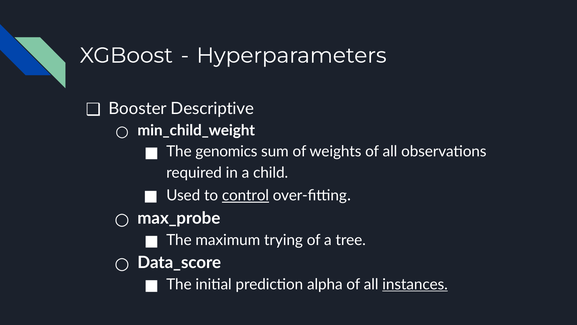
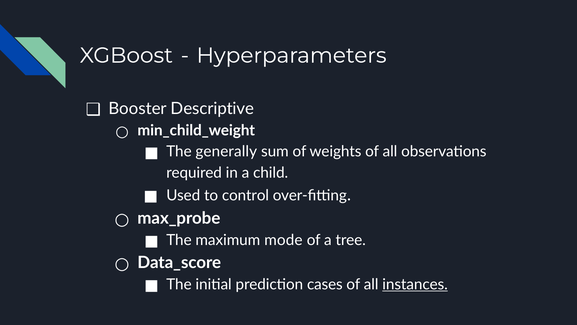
genomics: genomics -> generally
control underline: present -> none
trying: trying -> mode
alpha: alpha -> cases
